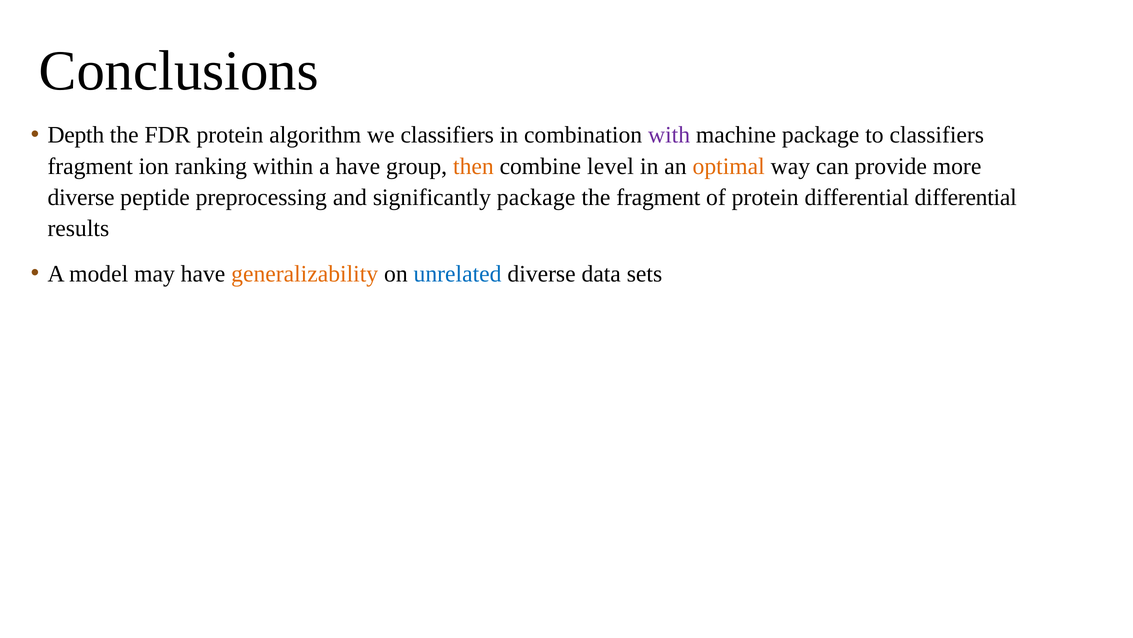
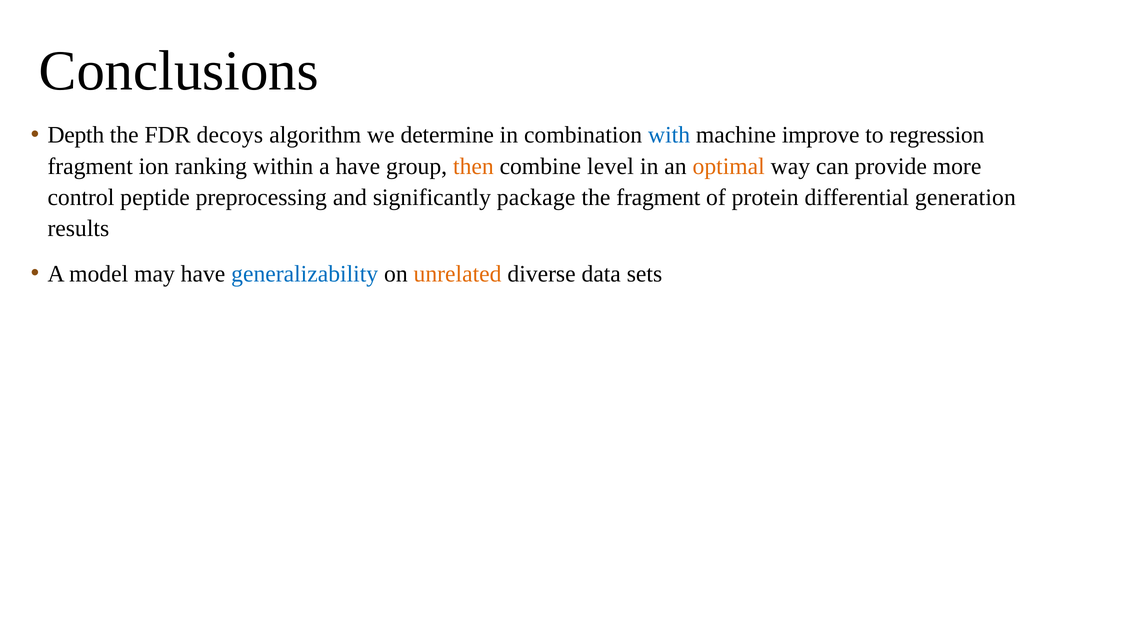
FDR protein: protein -> decoys
we classifiers: classifiers -> determine
with colour: purple -> blue
machine package: package -> improve
to classifiers: classifiers -> regression
diverse at (81, 197): diverse -> control
differential differential: differential -> generation
generalizability colour: orange -> blue
unrelated colour: blue -> orange
